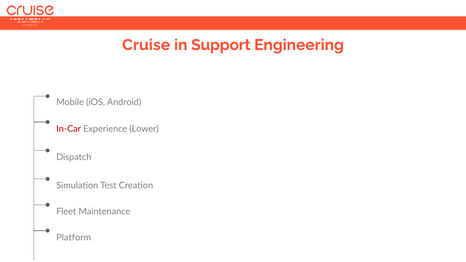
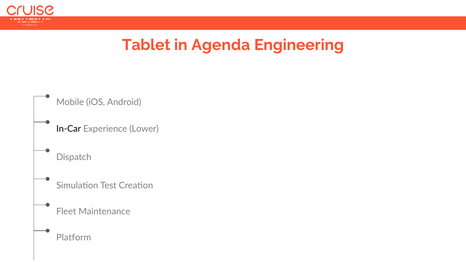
Cruise: Cruise -> Tablet
Support: Support -> Agenda
In-Car colour: red -> black
